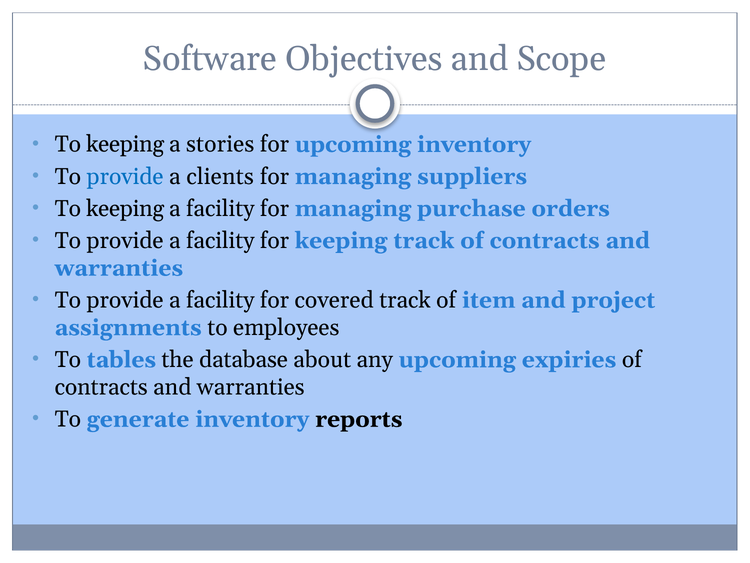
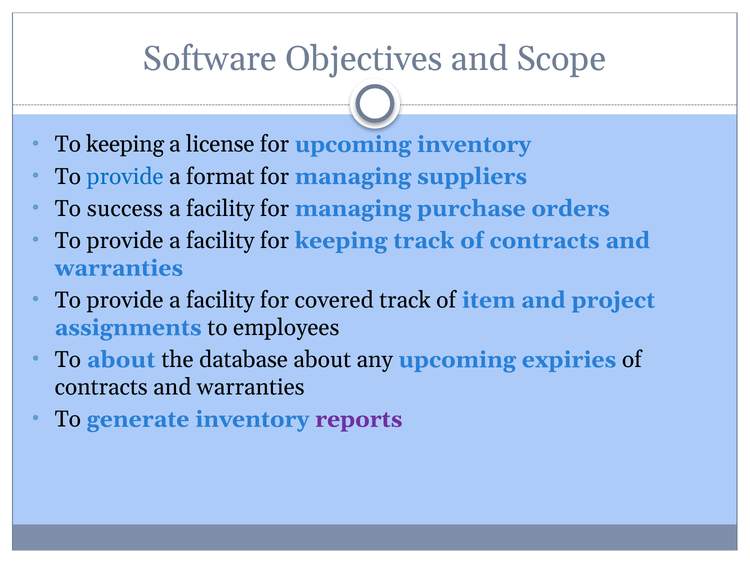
stories: stories -> license
clients: clients -> format
keeping at (125, 208): keeping -> success
To tables: tables -> about
reports colour: black -> purple
